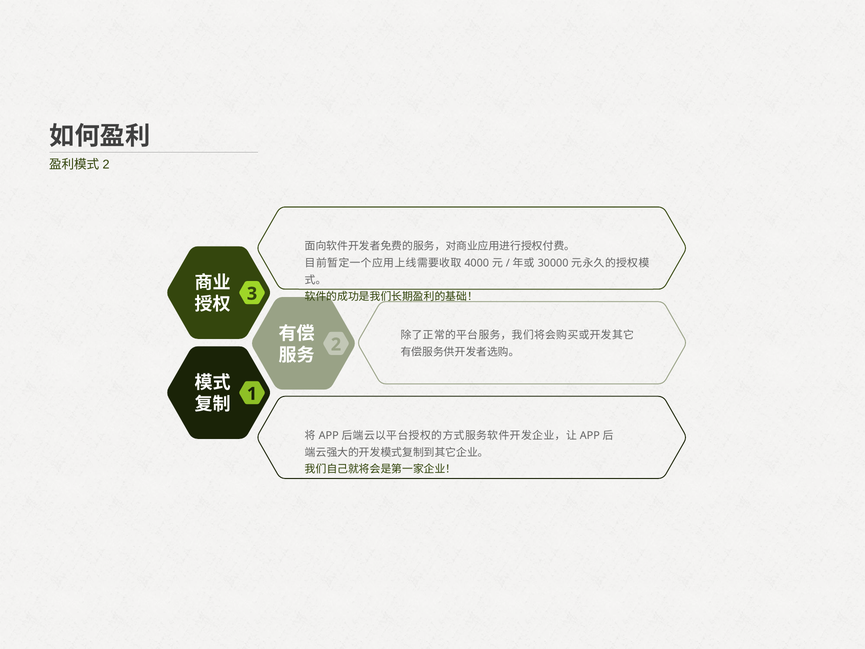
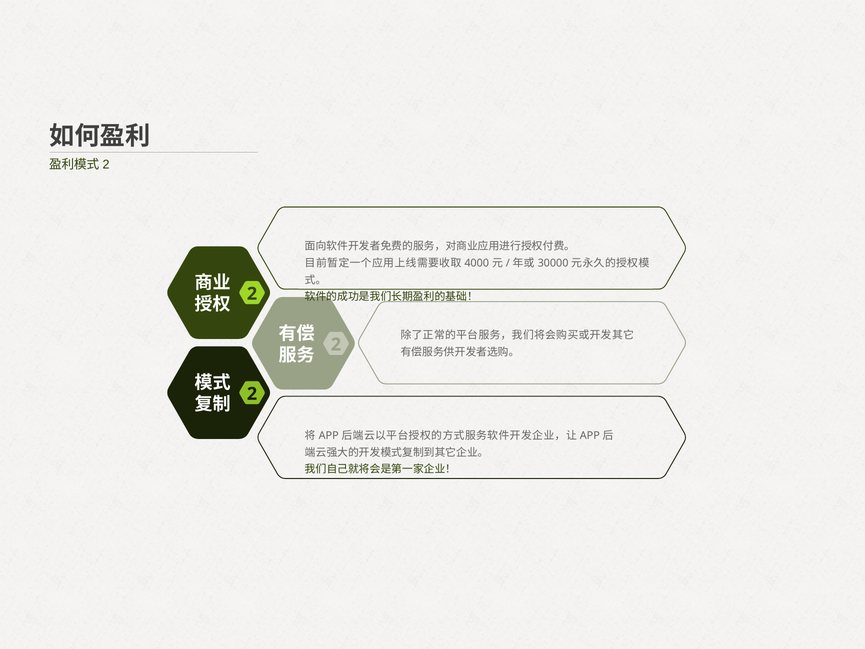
3 at (252, 294): 3 -> 2
1 at (252, 394): 1 -> 2
